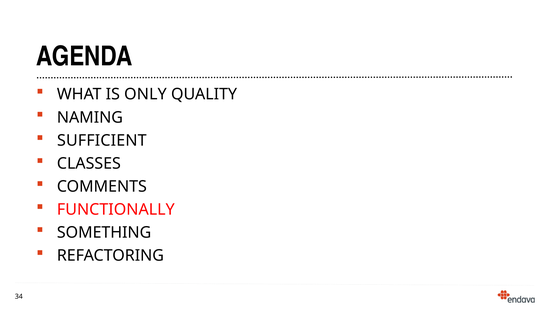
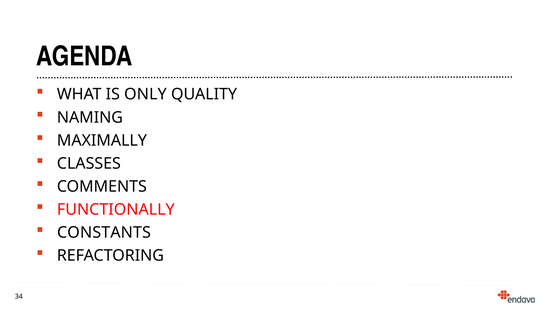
SUFFICIENT: SUFFICIENT -> MAXIMALLY
SOMETHING: SOMETHING -> CONSTANTS
